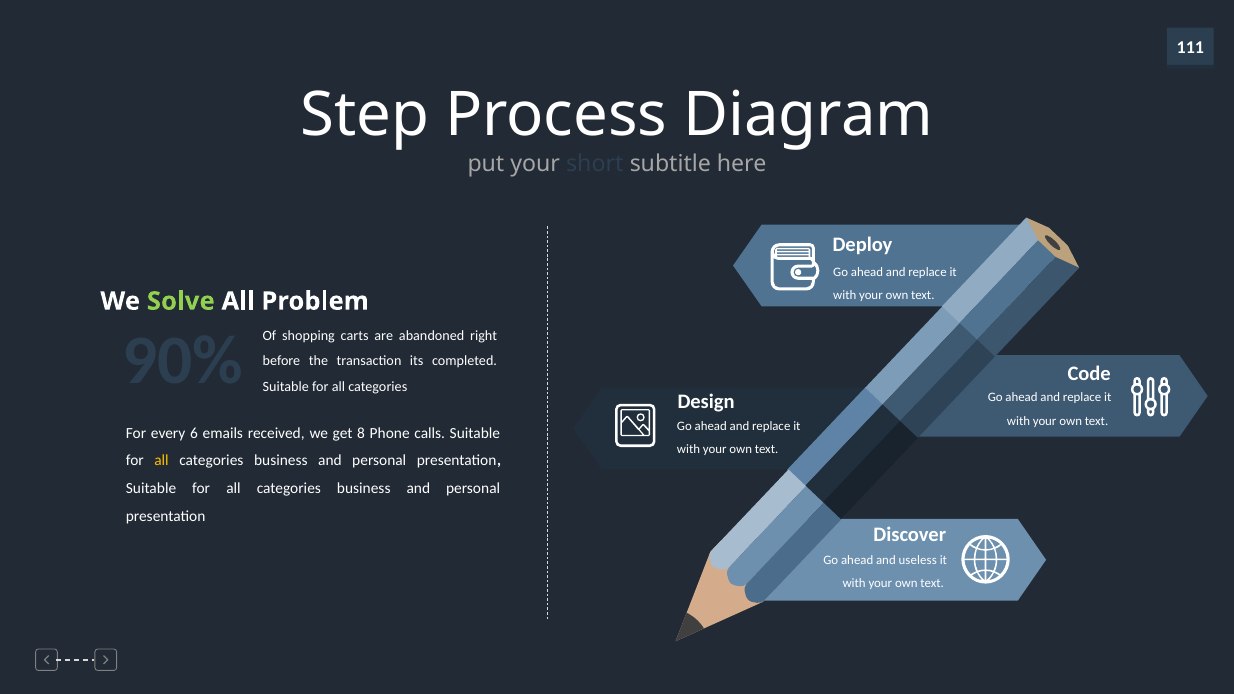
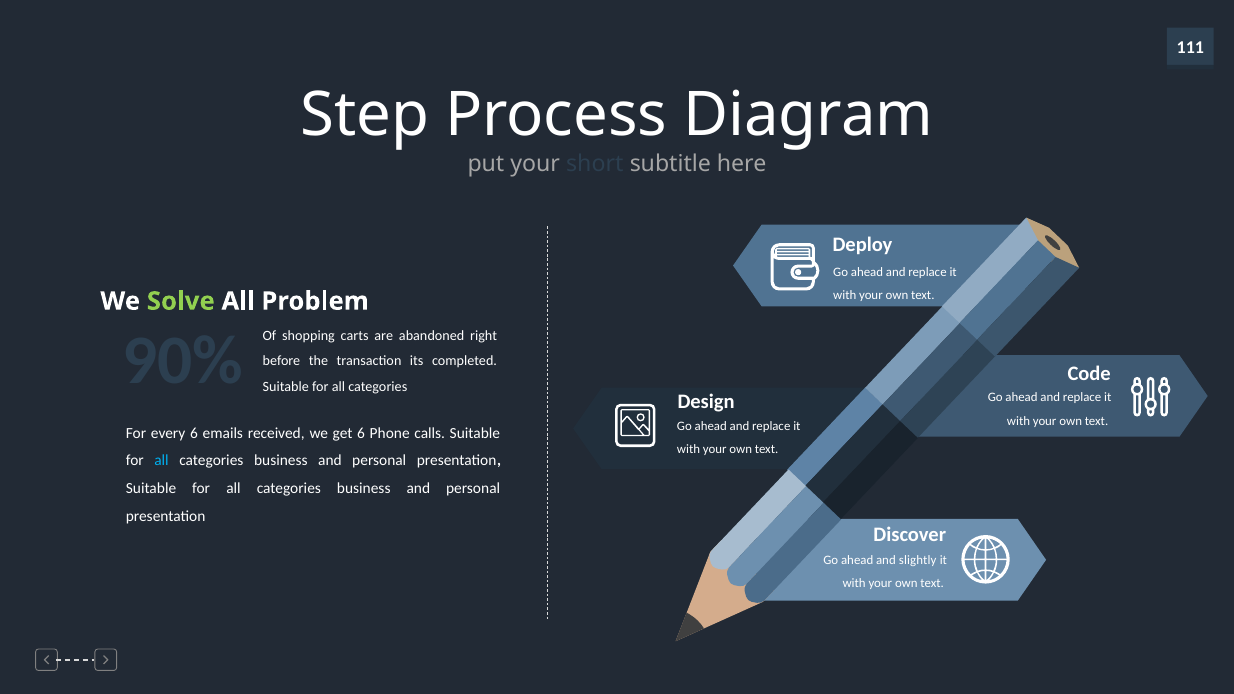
get 8: 8 -> 6
all at (162, 461) colour: yellow -> light blue
useless: useless -> slightly
